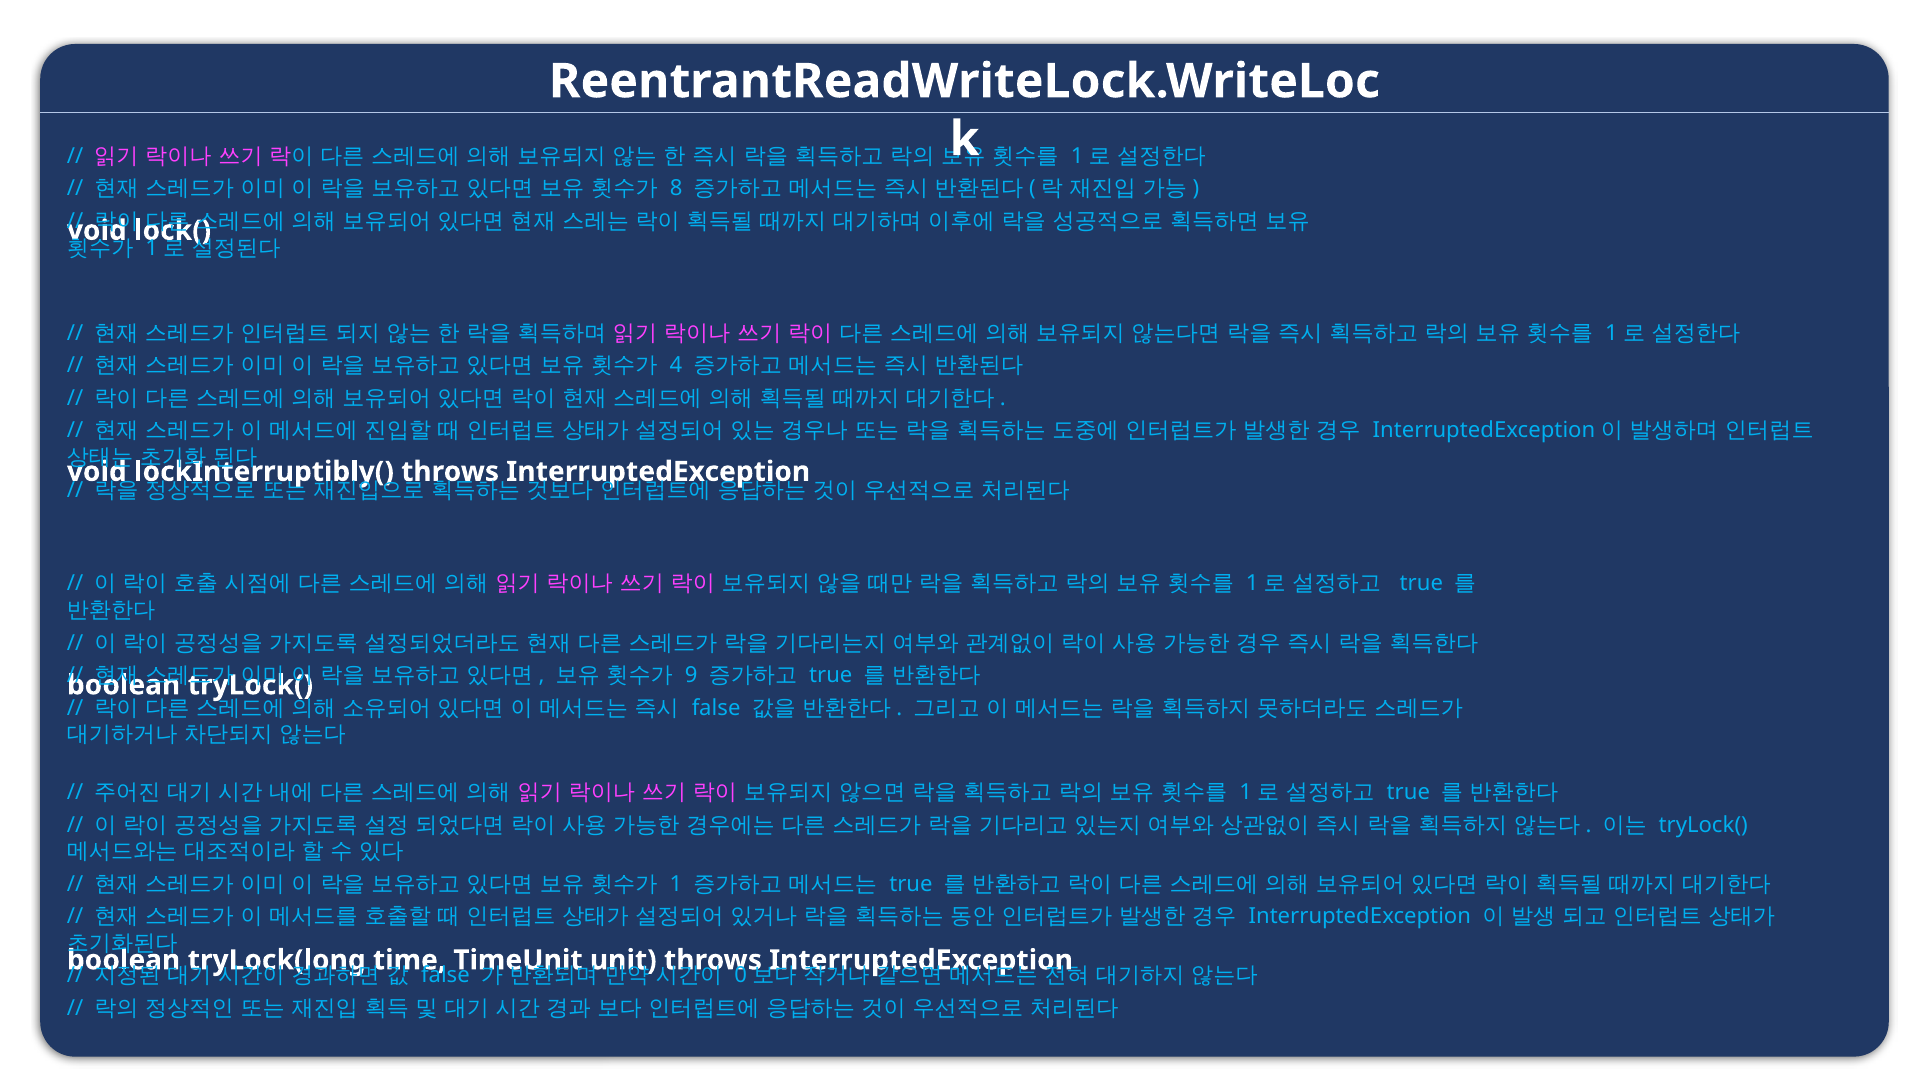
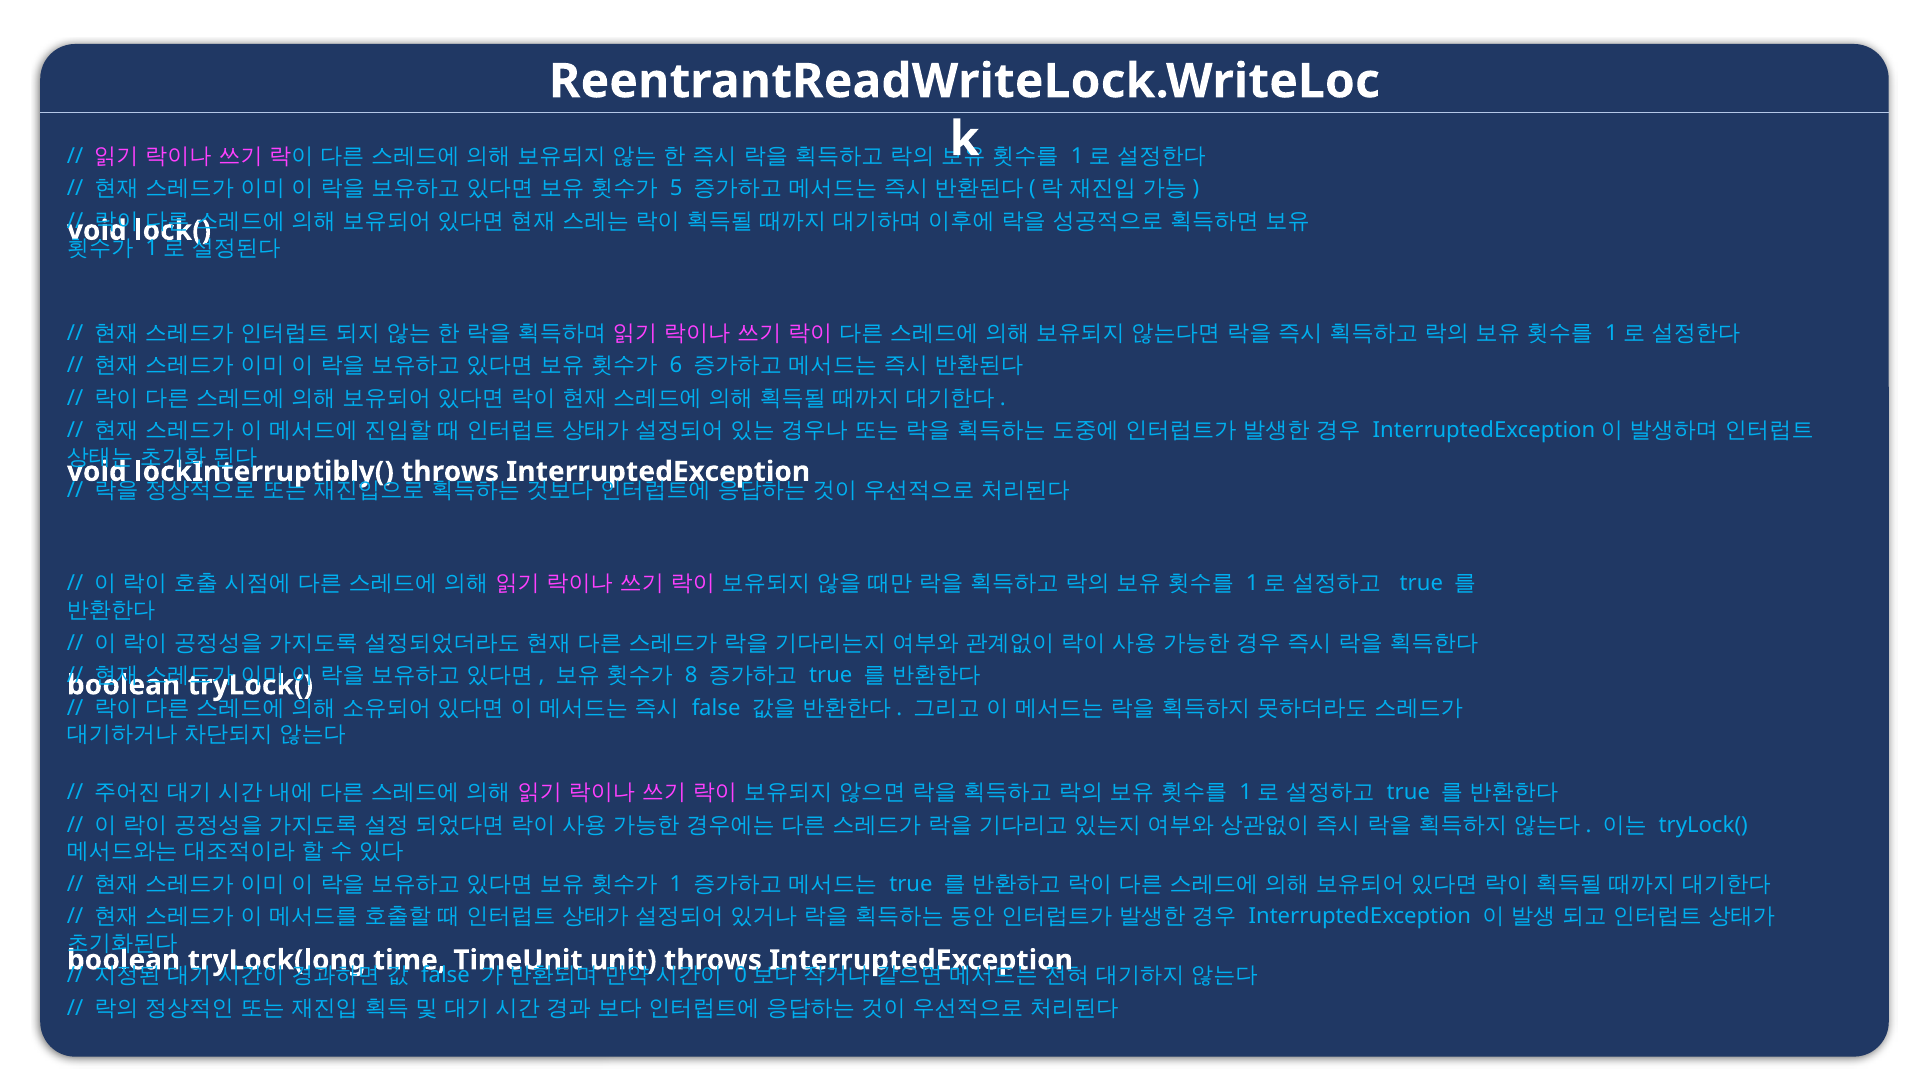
8: 8 -> 5
4: 4 -> 6
9: 9 -> 8
